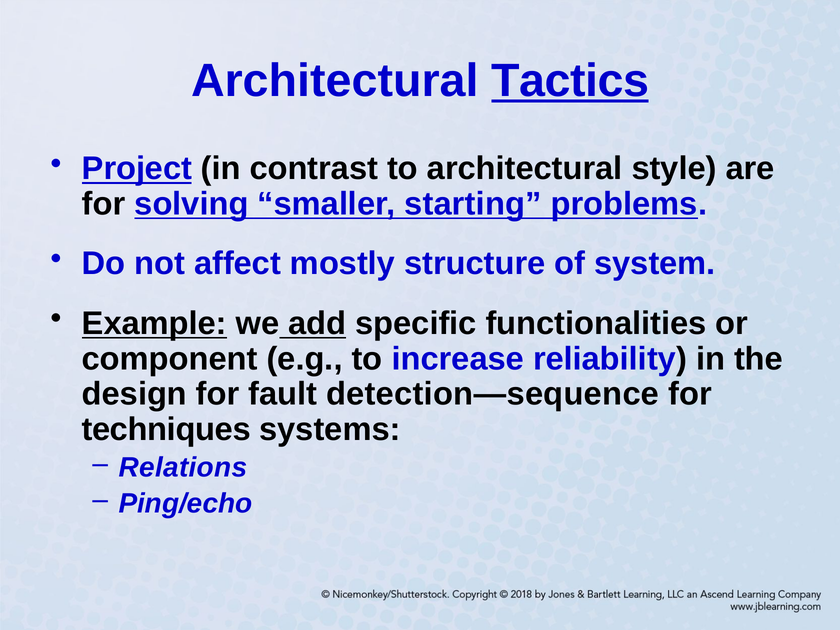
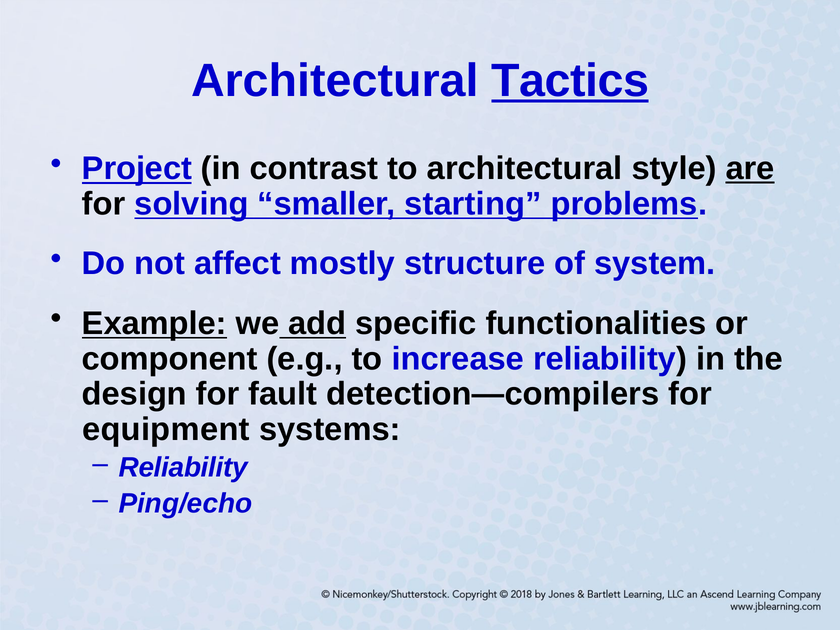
are underline: none -> present
detection—sequence: detection—sequence -> detection—compilers
techniques: techniques -> equipment
Relations at (183, 468): Relations -> Reliability
